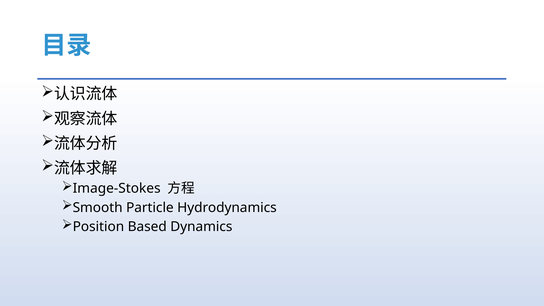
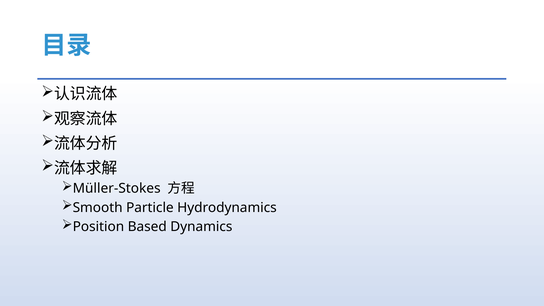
Image-Stokes: Image-Stokes -> Müller-Stokes
